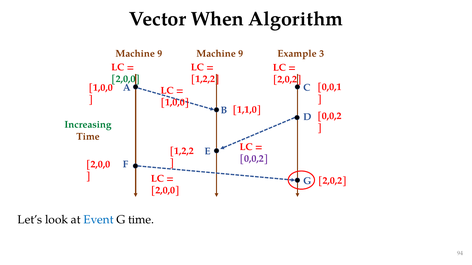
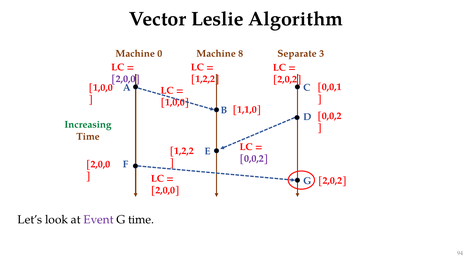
When: When -> Leslie
9 at (160, 54): 9 -> 0
9 at (241, 54): 9 -> 8
Example: Example -> Separate
2,0,0 at (126, 79) colour: green -> purple
Event colour: blue -> purple
